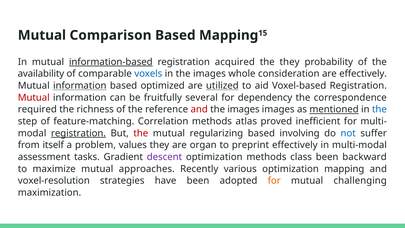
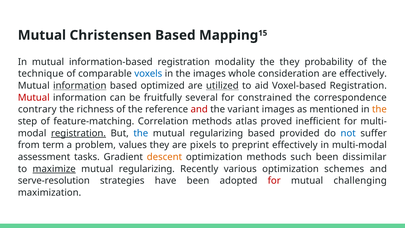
Comparison: Comparison -> Christensen
information-based underline: present -> none
acquired: acquired -> modality
availability: availability -> technique
dependency: dependency -> constrained
required: required -> contrary
images at (244, 109): images -> variant
mentioned underline: present -> none
the at (379, 109) colour: blue -> orange
the at (141, 133) colour: red -> blue
involving: involving -> provided
itself: itself -> term
organ: organ -> pixels
descent colour: purple -> orange
class: class -> such
backward: backward -> dissimilar
maximize underline: none -> present
approaches at (147, 169): approaches -> regularizing
optimization mapping: mapping -> schemes
voxel-resolution: voxel-resolution -> serve-resolution
for at (274, 181) colour: orange -> red
